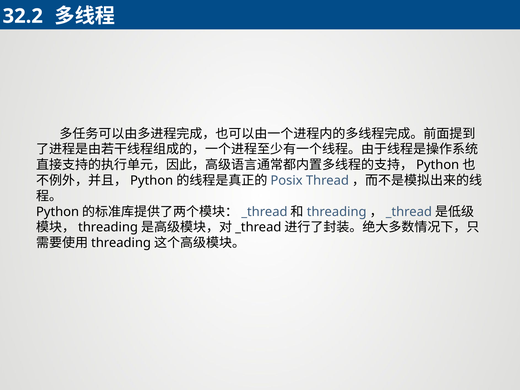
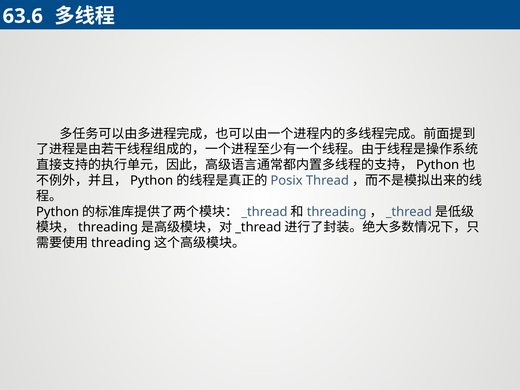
32.2: 32.2 -> 63.6
